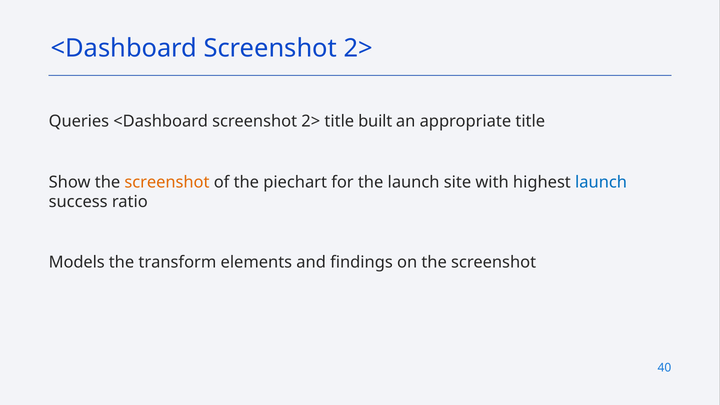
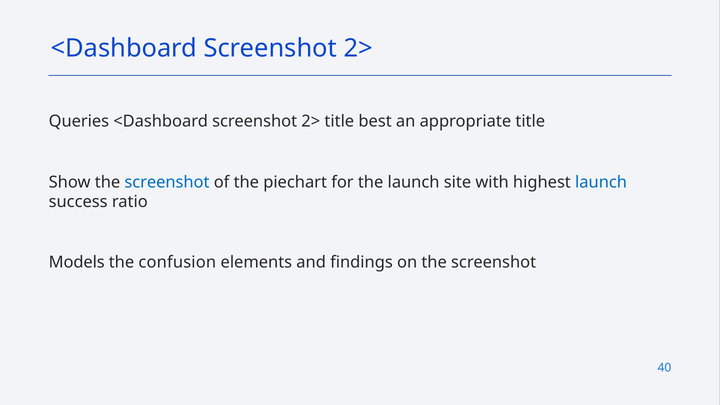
built: built -> best
screenshot at (167, 182) colour: orange -> blue
transform: transform -> confusion
